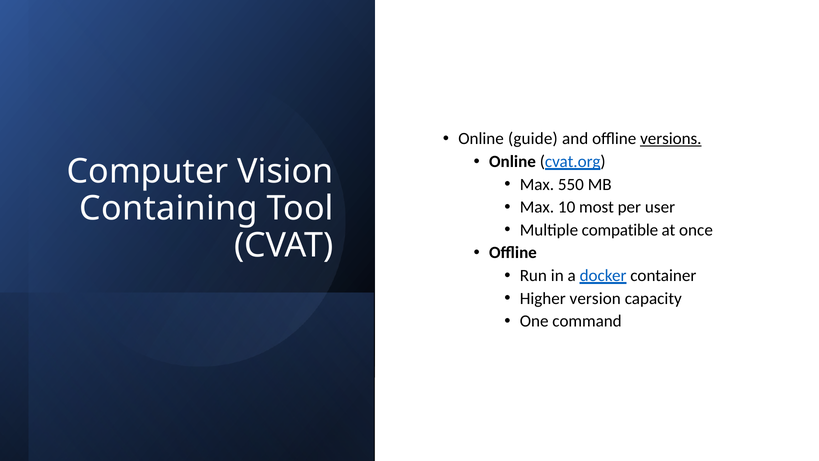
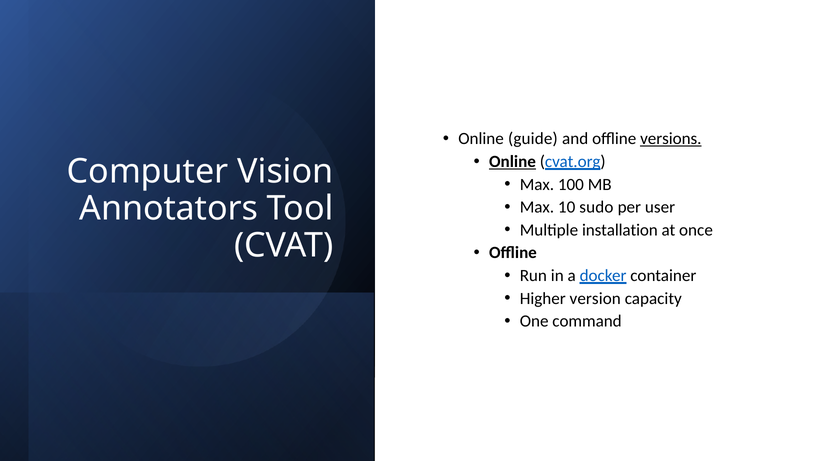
Online at (512, 162) underline: none -> present
550: 550 -> 100
most: most -> sudo
Containing: Containing -> Annotators
compatible: compatible -> installation
